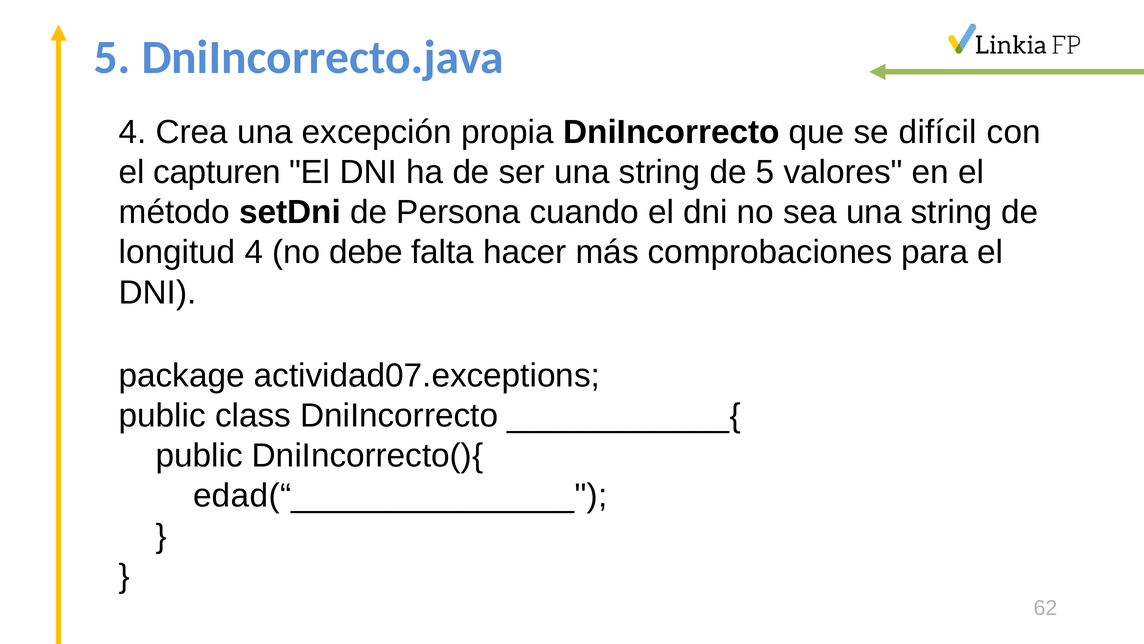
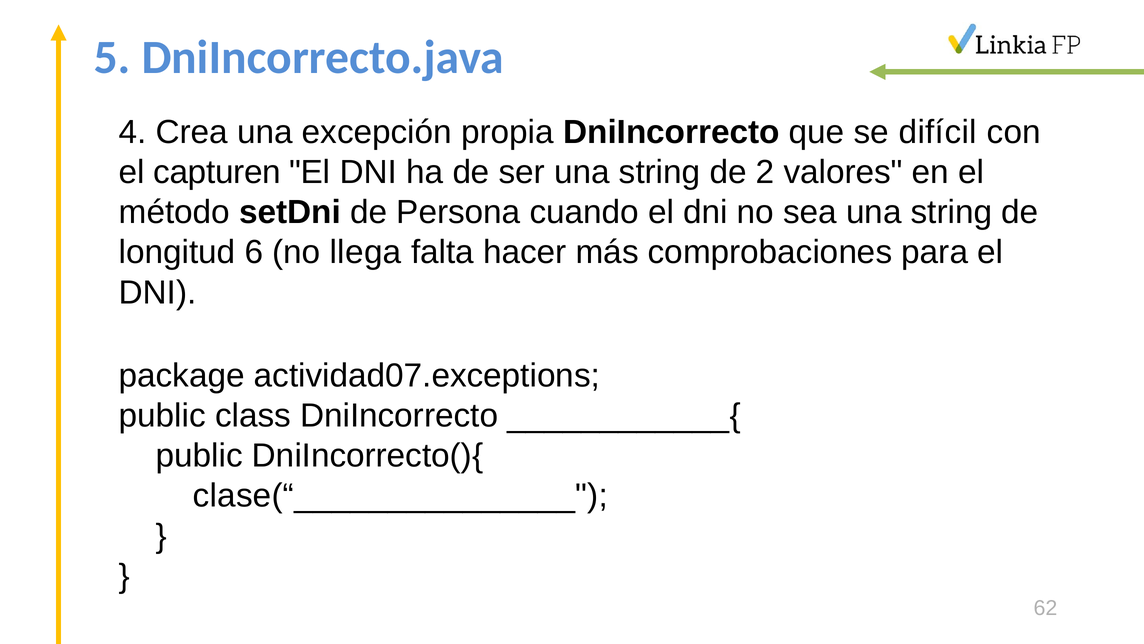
de 5: 5 -> 2
longitud 4: 4 -> 6
debe: debe -> llega
edad(“_______________: edad(“_______________ -> clase(“_______________
